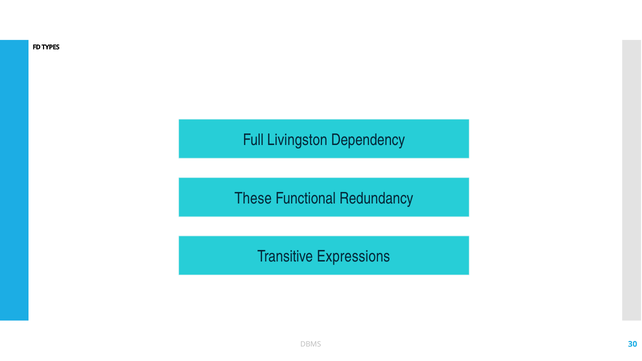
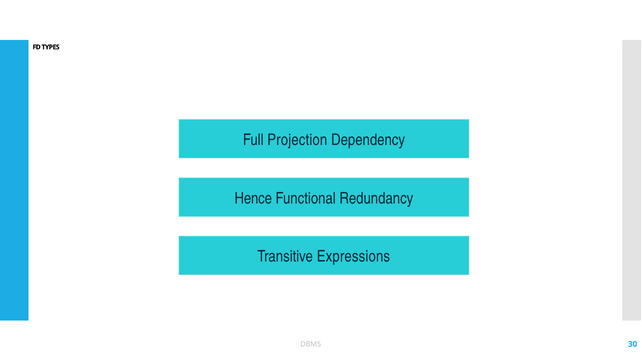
Livingston: Livingston -> Projection
These: These -> Hence
